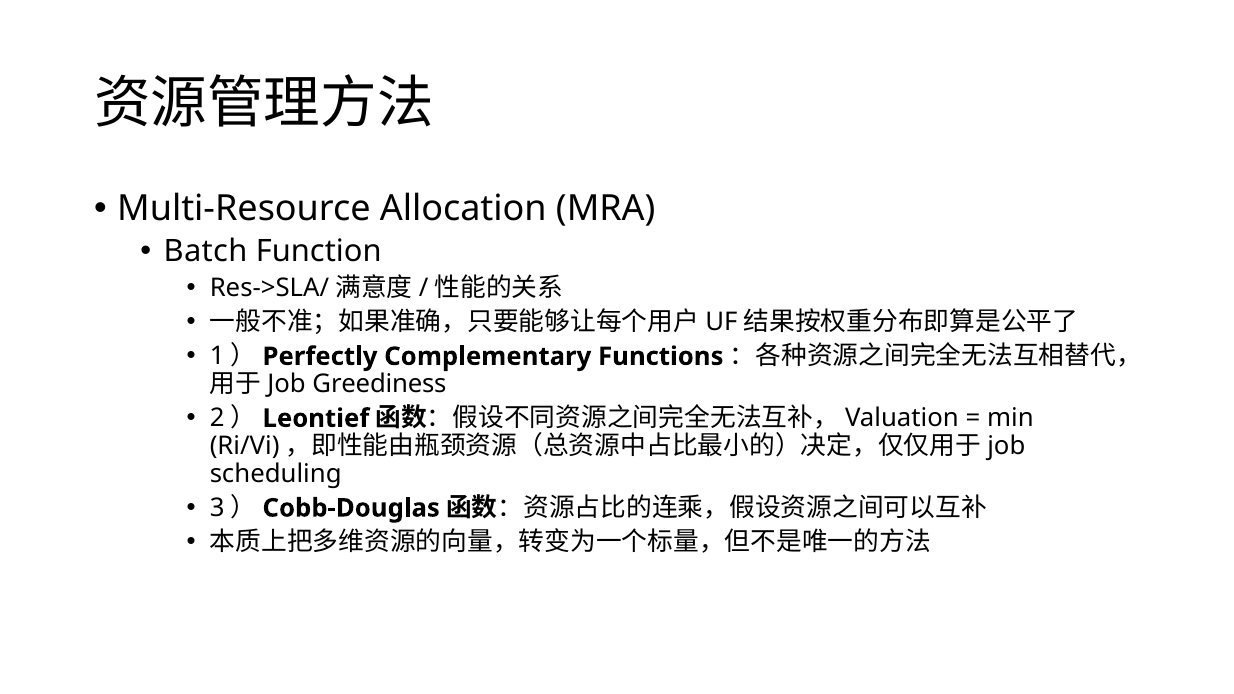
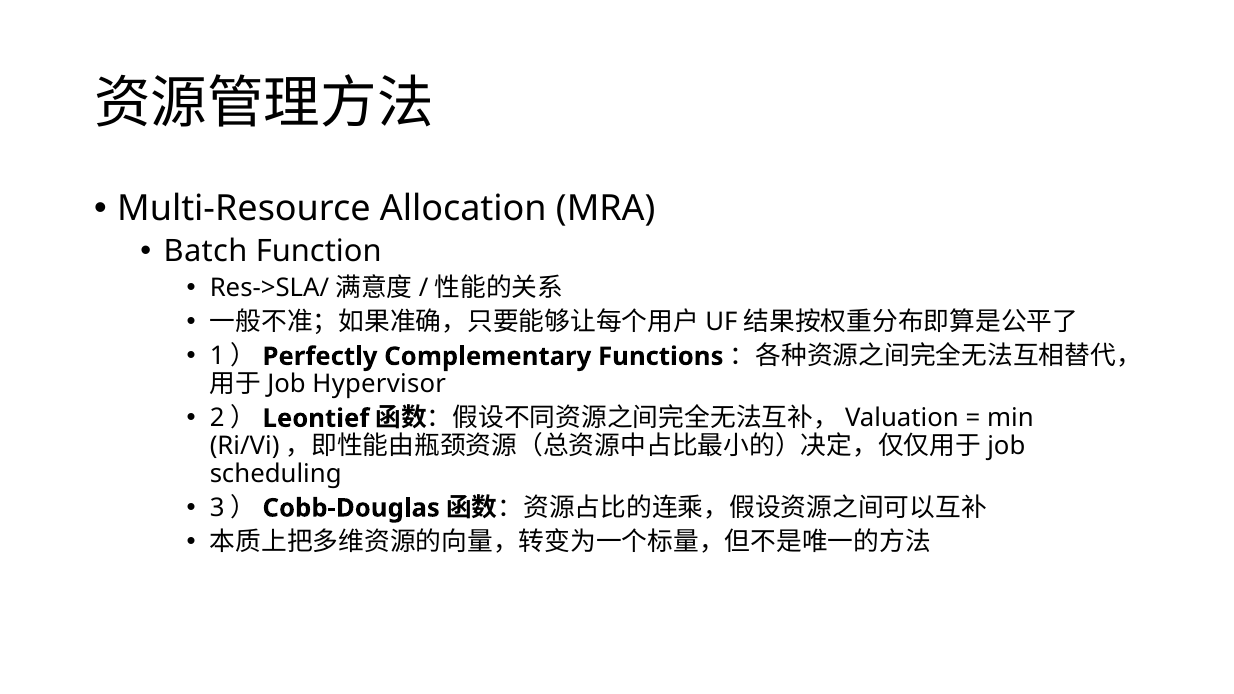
Greediness: Greediness -> Hypervisor
